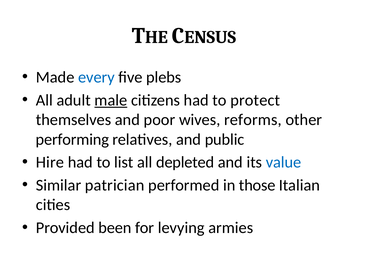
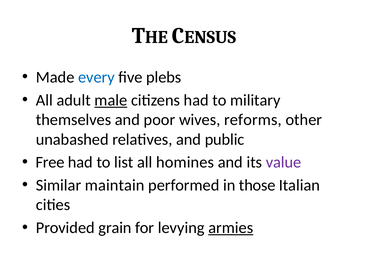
protect: protect -> military
performing: performing -> unabashed
Hire: Hire -> Free
depleted: depleted -> homines
value colour: blue -> purple
patrician: patrician -> maintain
been: been -> grain
armies underline: none -> present
